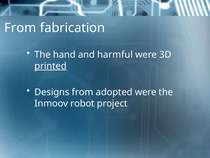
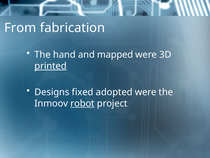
harmful: harmful -> mapped
Designs from: from -> fixed
robot underline: none -> present
